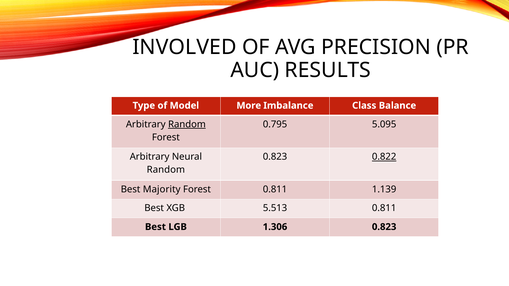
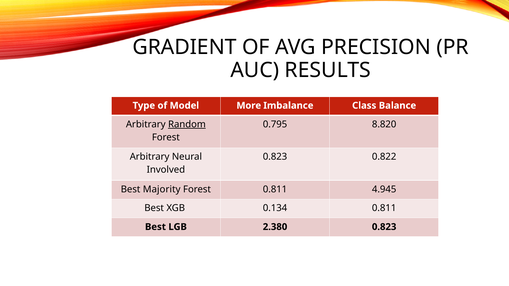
INVOLVED: INVOLVED -> GRADIENT
5.095: 5.095 -> 8.820
0.822 underline: present -> none
Random at (166, 170): Random -> Involved
1.139: 1.139 -> 4.945
5.513: 5.513 -> 0.134
1.306: 1.306 -> 2.380
